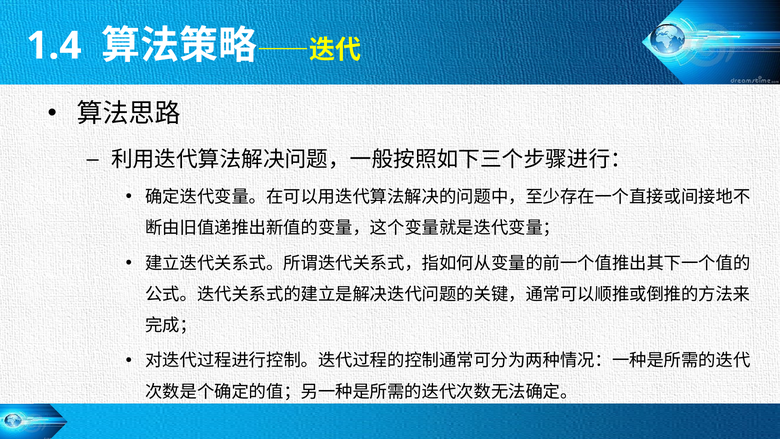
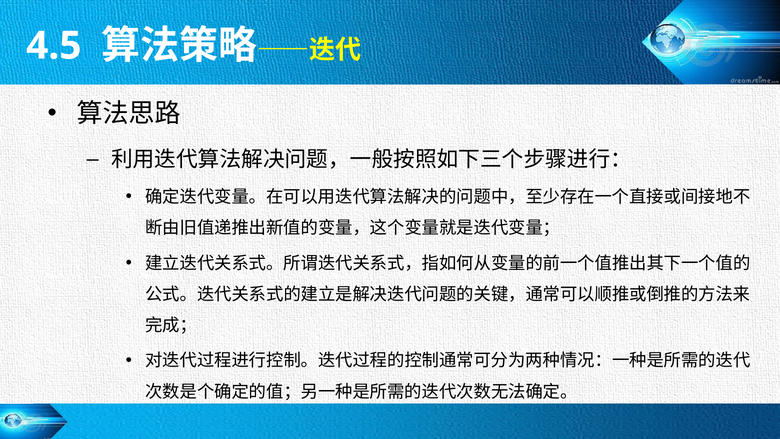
1.4: 1.4 -> 4.5
